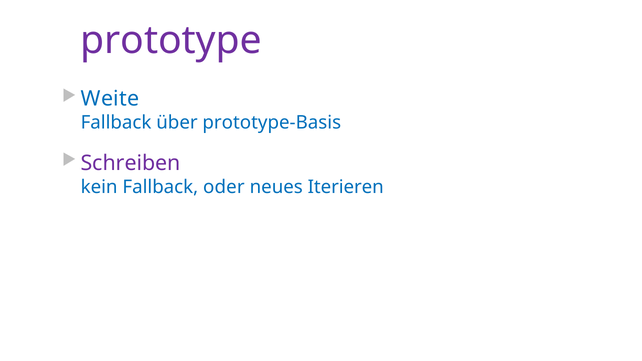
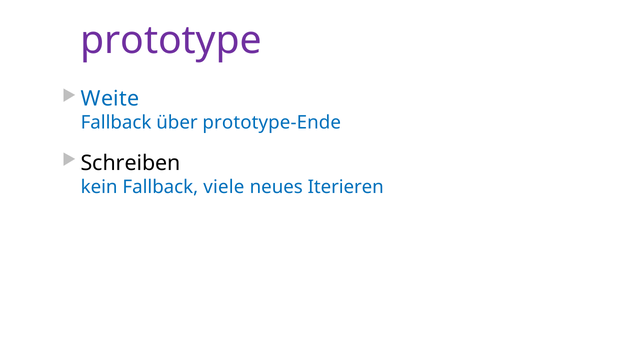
prototype-Basis: prototype-Basis -> prototype-Ende
Schreiben colour: purple -> black
oder: oder -> viele
